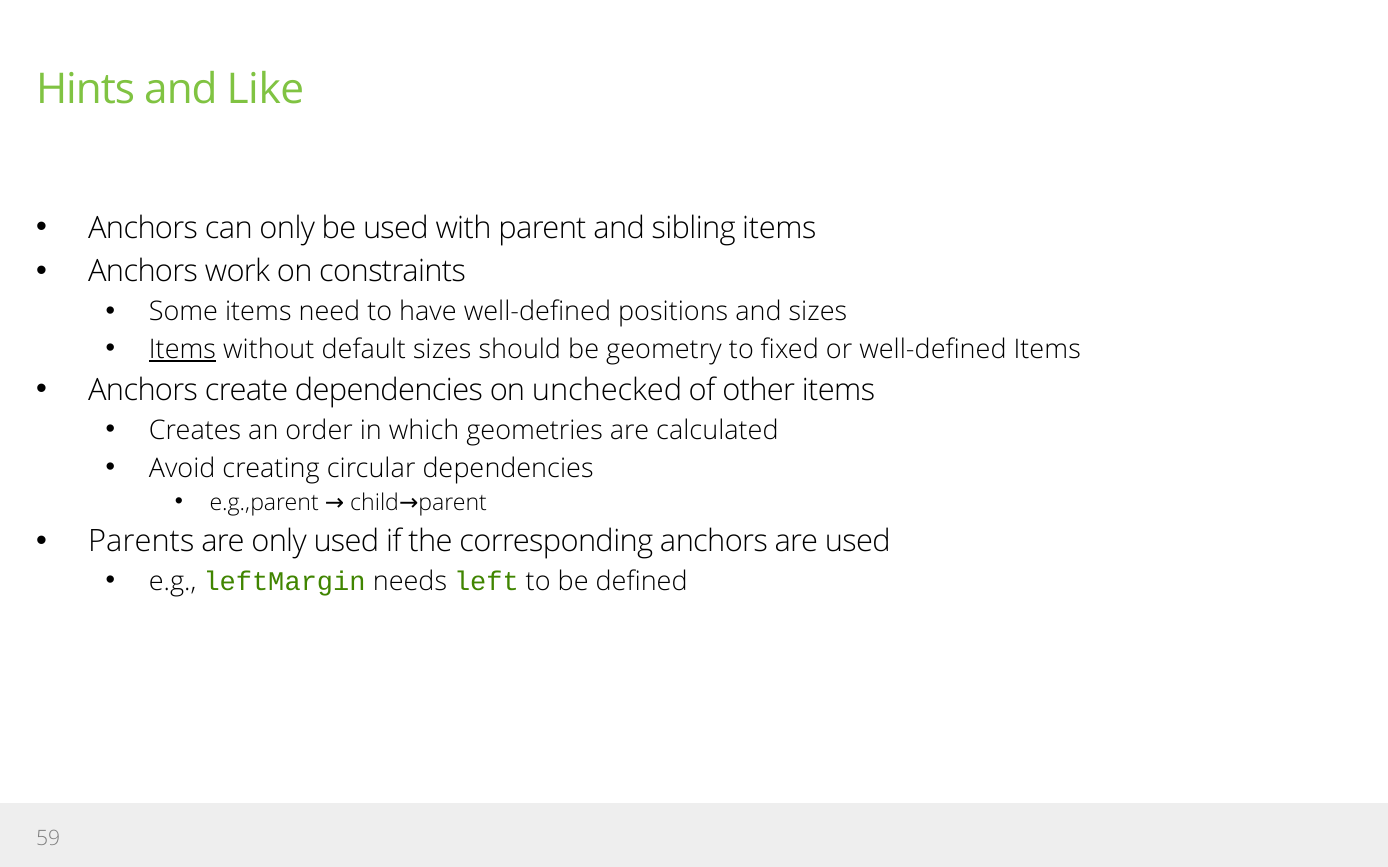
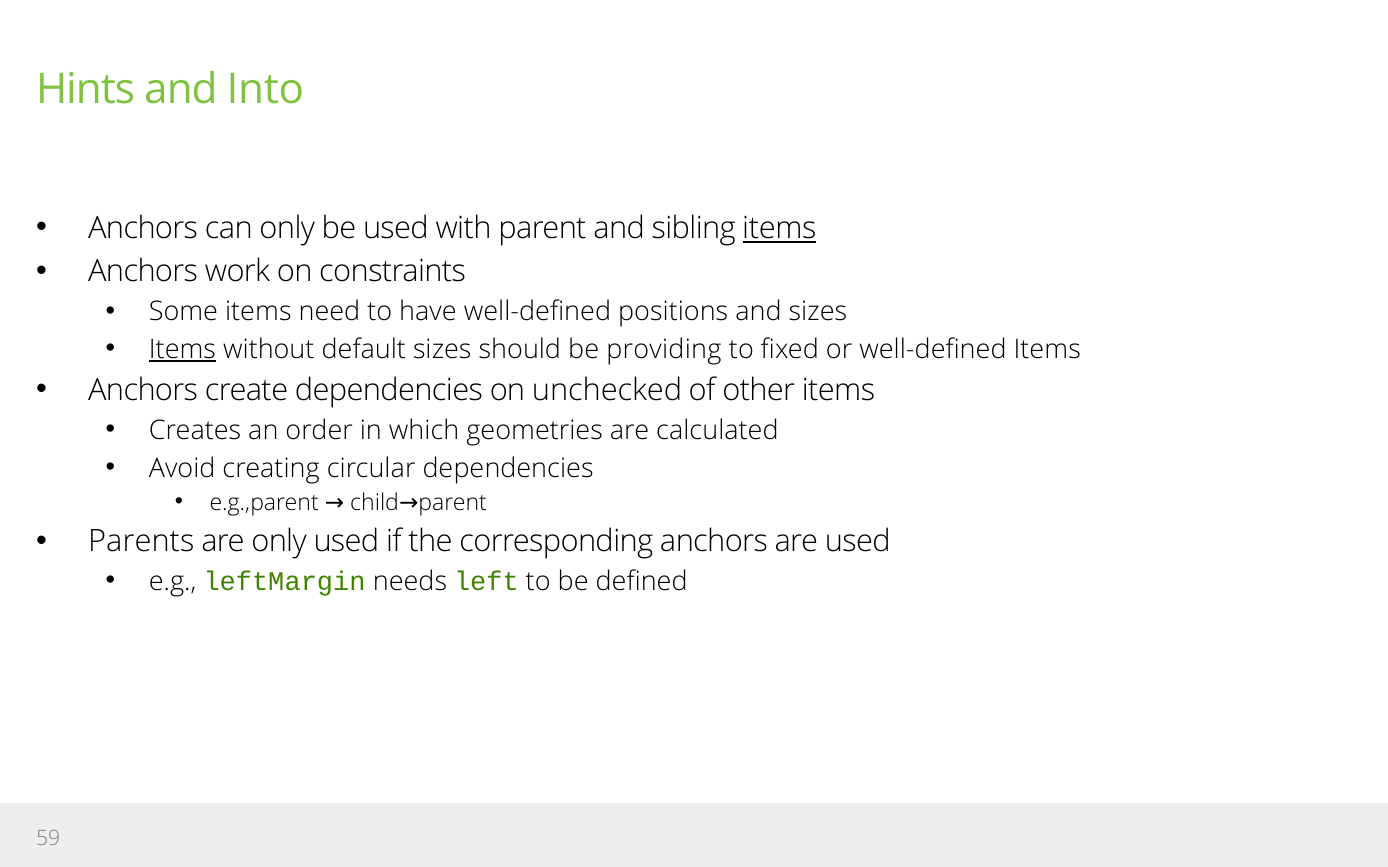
Like: Like -> Into
items at (779, 229) underline: none -> present
geometry: geometry -> providing
